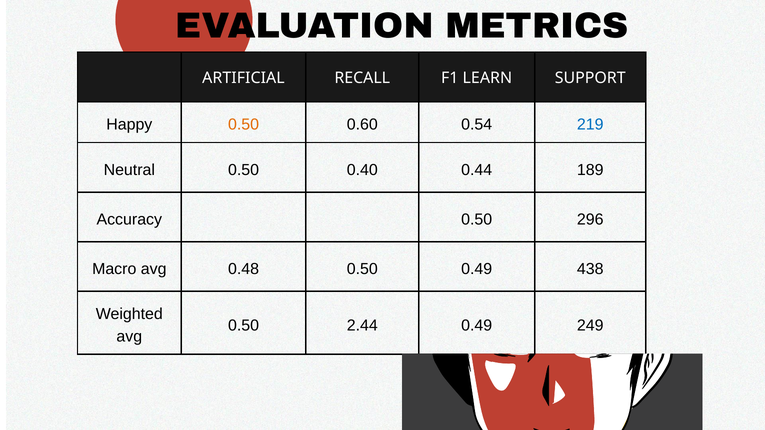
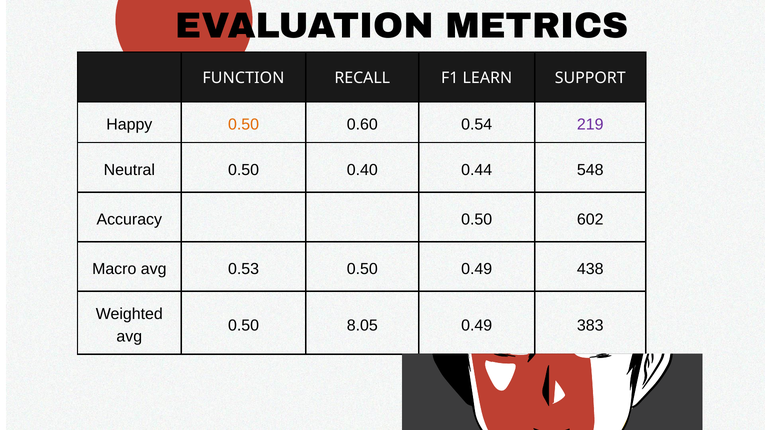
ARTIFICIAL: ARTIFICIAL -> FUNCTION
219 colour: blue -> purple
189: 189 -> 548
296: 296 -> 602
0.48: 0.48 -> 0.53
2.44: 2.44 -> 8.05
249: 249 -> 383
